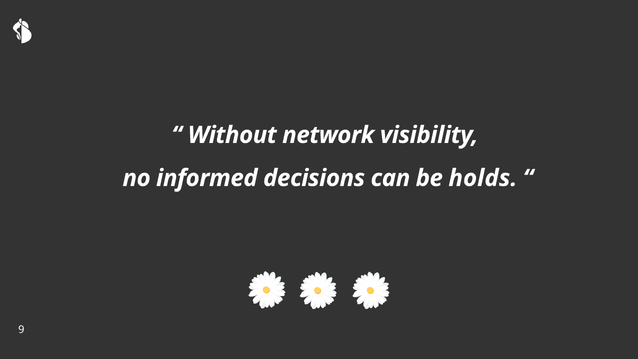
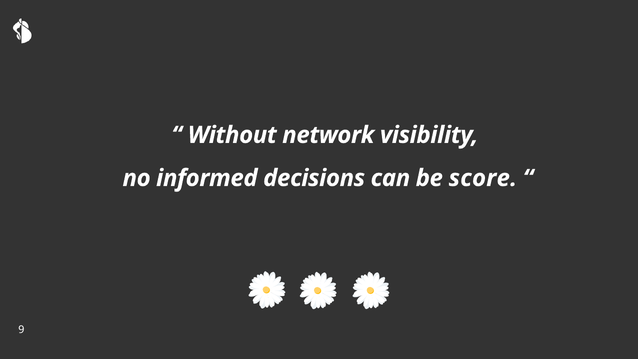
holds: holds -> score
